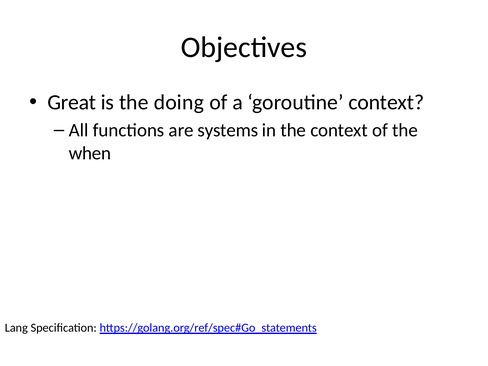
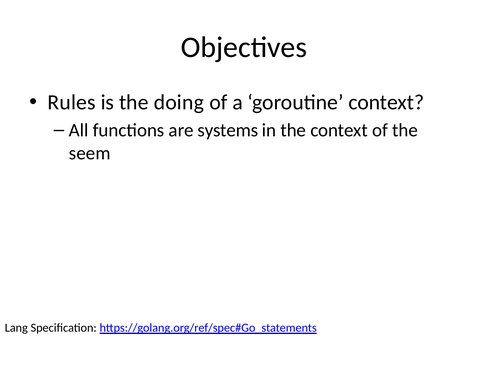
Great: Great -> Rules
when: when -> seem
